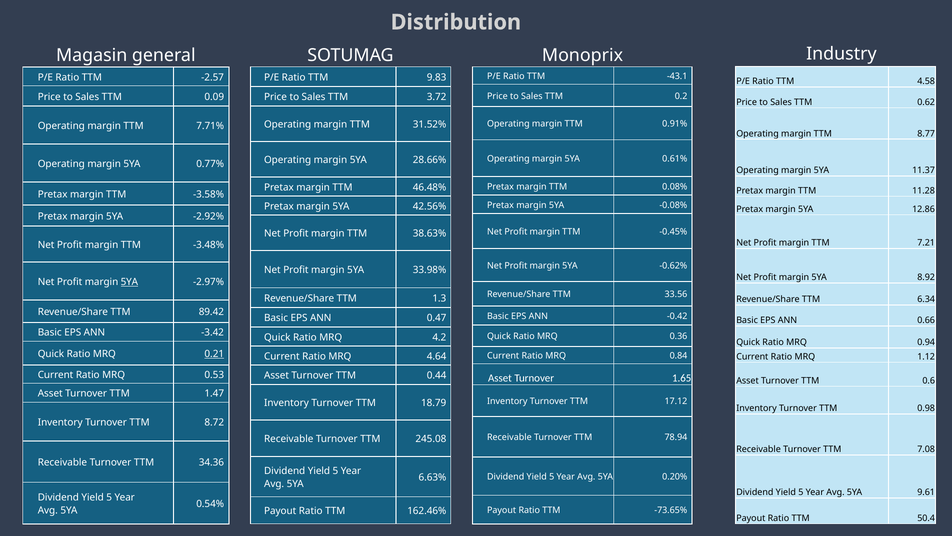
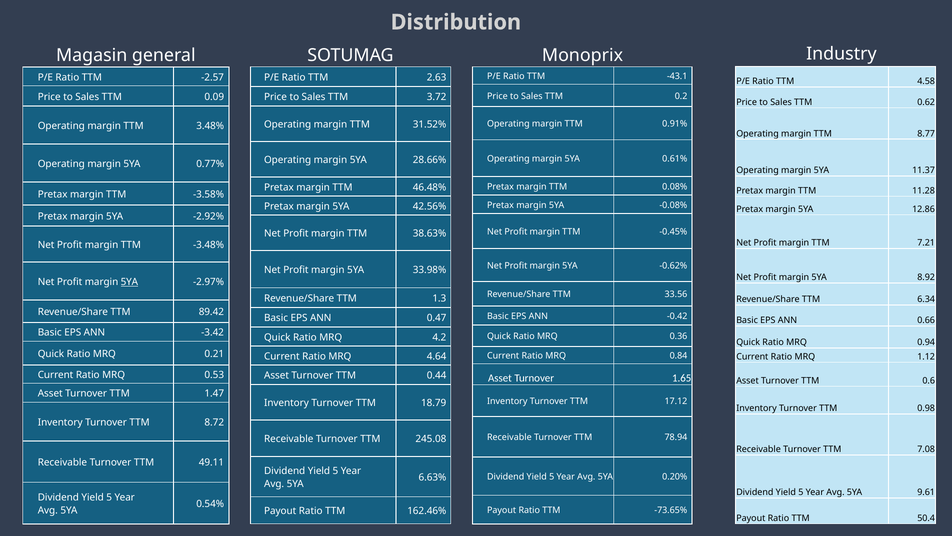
9.83: 9.83 -> 2.63
7.71%: 7.71% -> 3.48%
0.21 underline: present -> none
34.36: 34.36 -> 49.11
